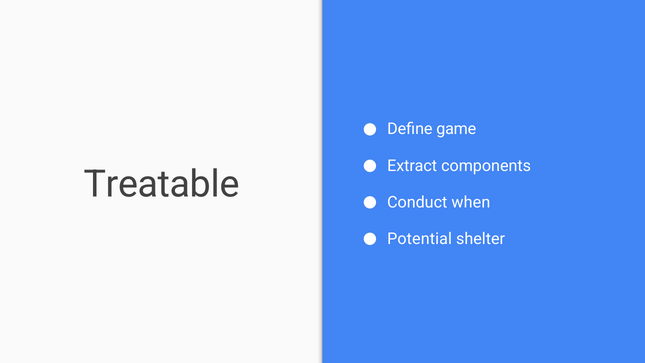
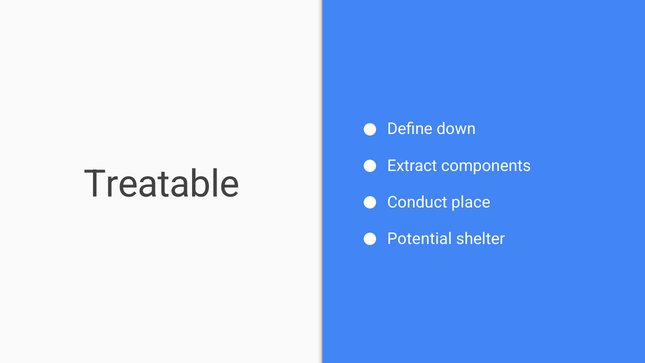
game: game -> down
when: when -> place
